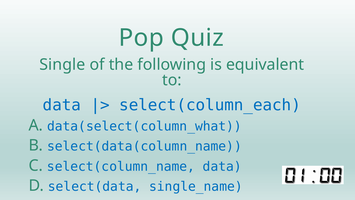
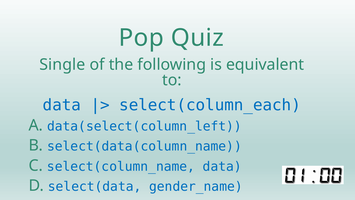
data(select(column_what: data(select(column_what -> data(select(column_left
single_name: single_name -> gender_name
